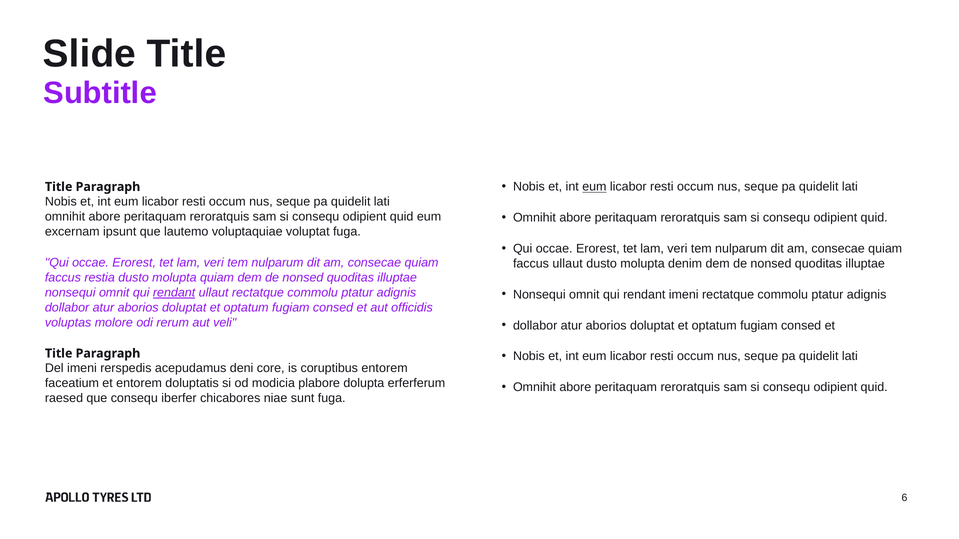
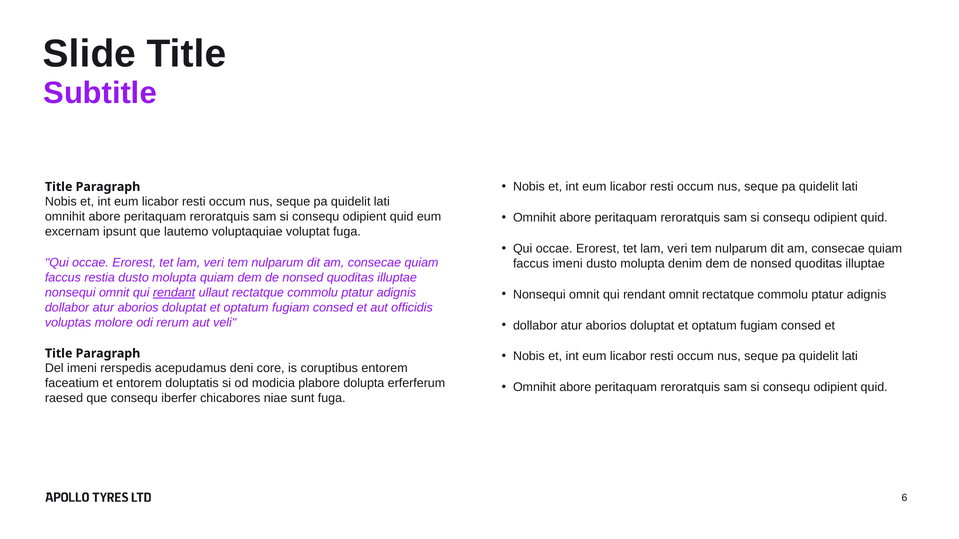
eum at (594, 187) underline: present -> none
faccus ullaut: ullaut -> imeni
rendant imeni: imeni -> omnit
